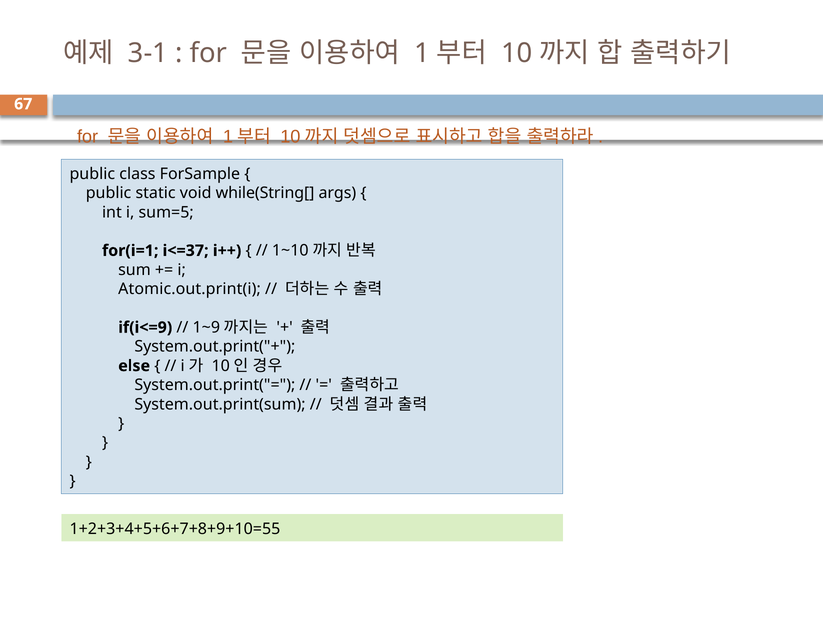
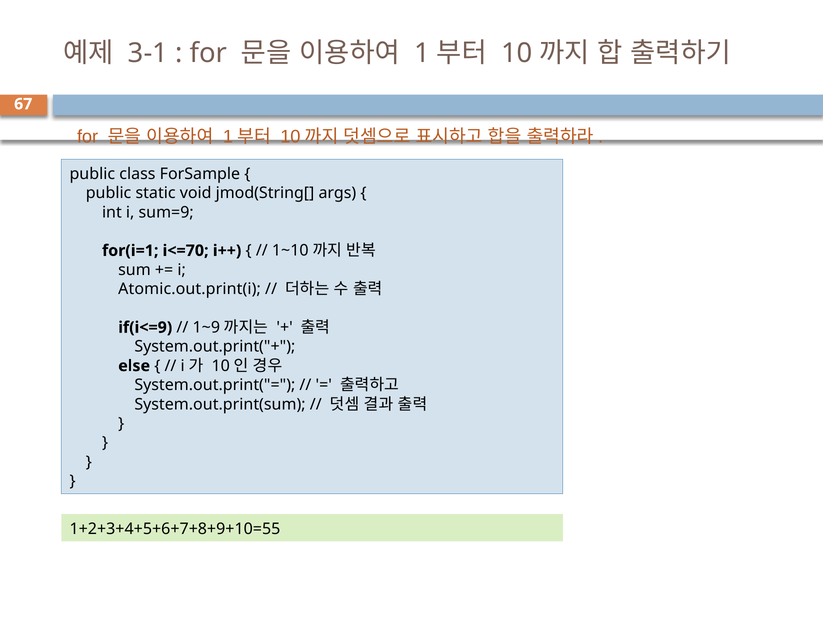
while(String[: while(String[ -> jmod(String[
sum=5: sum=5 -> sum=9
i<=37: i<=37 -> i<=70
